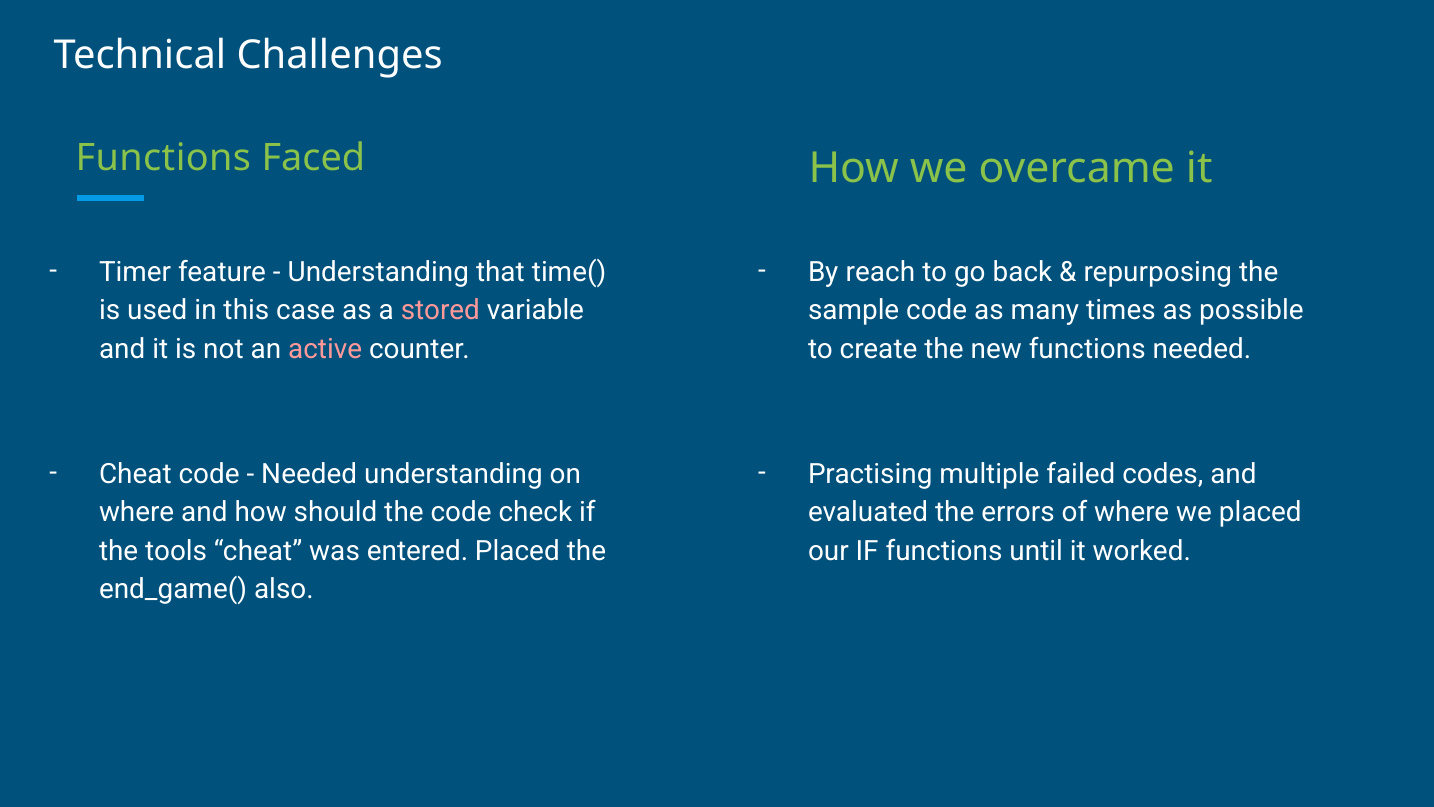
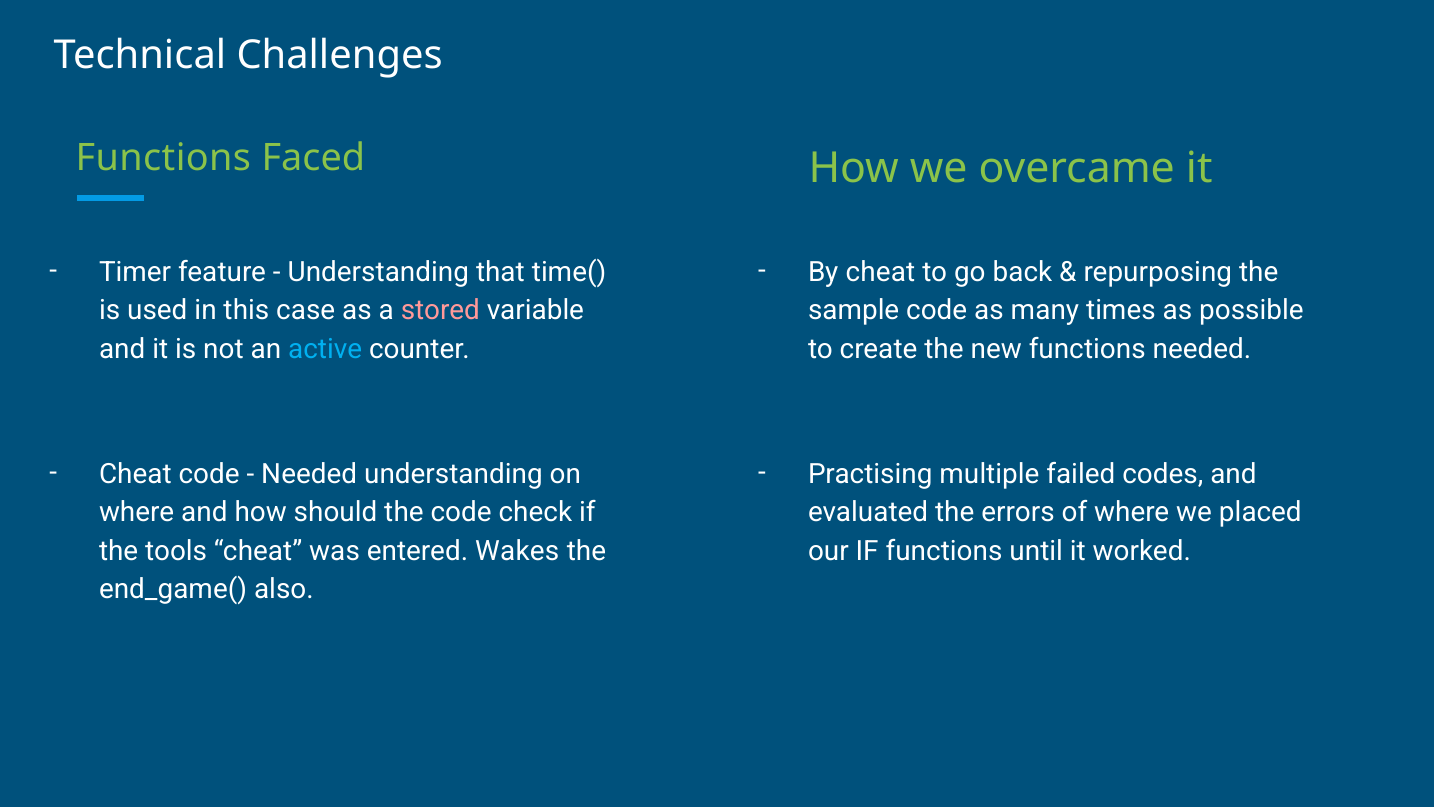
By reach: reach -> cheat
active colour: pink -> light blue
entered Placed: Placed -> Wakes
